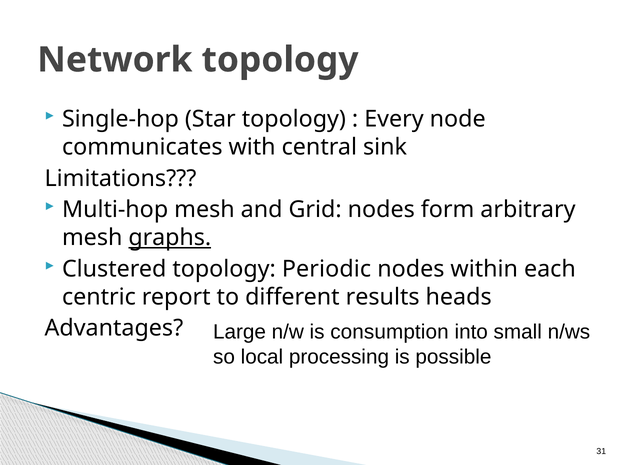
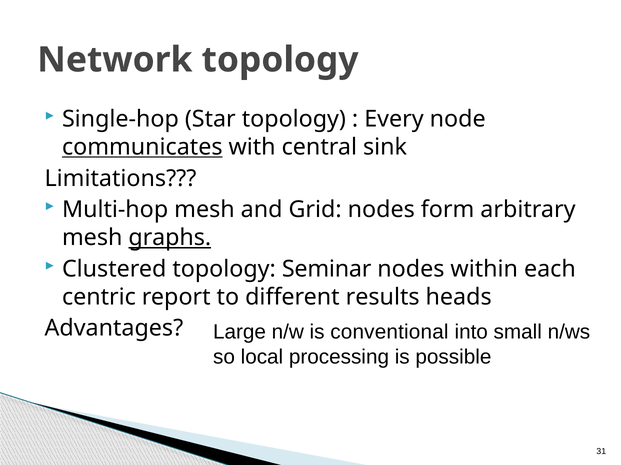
communicates underline: none -> present
Periodic: Periodic -> Seminar
consumption: consumption -> conventional
